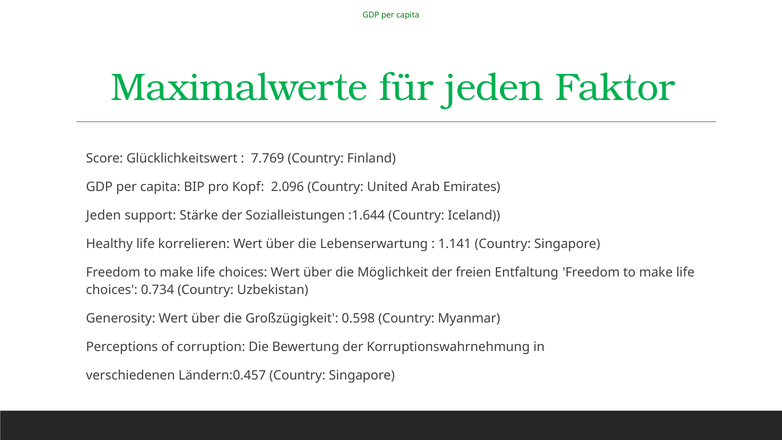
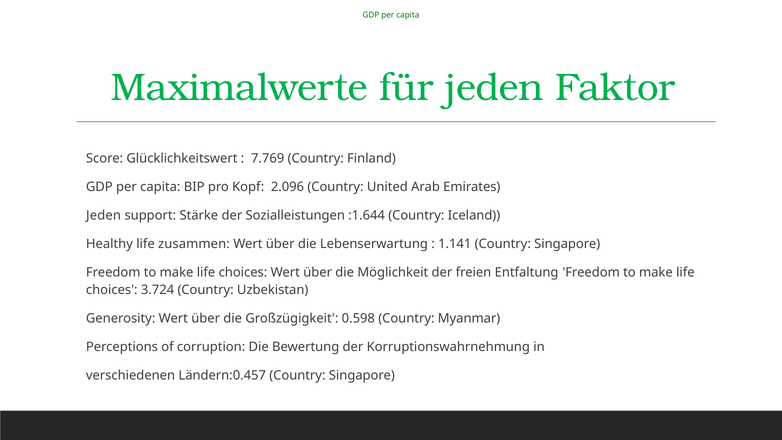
korrelieren: korrelieren -> zusammen
0.734: 0.734 -> 3.724
